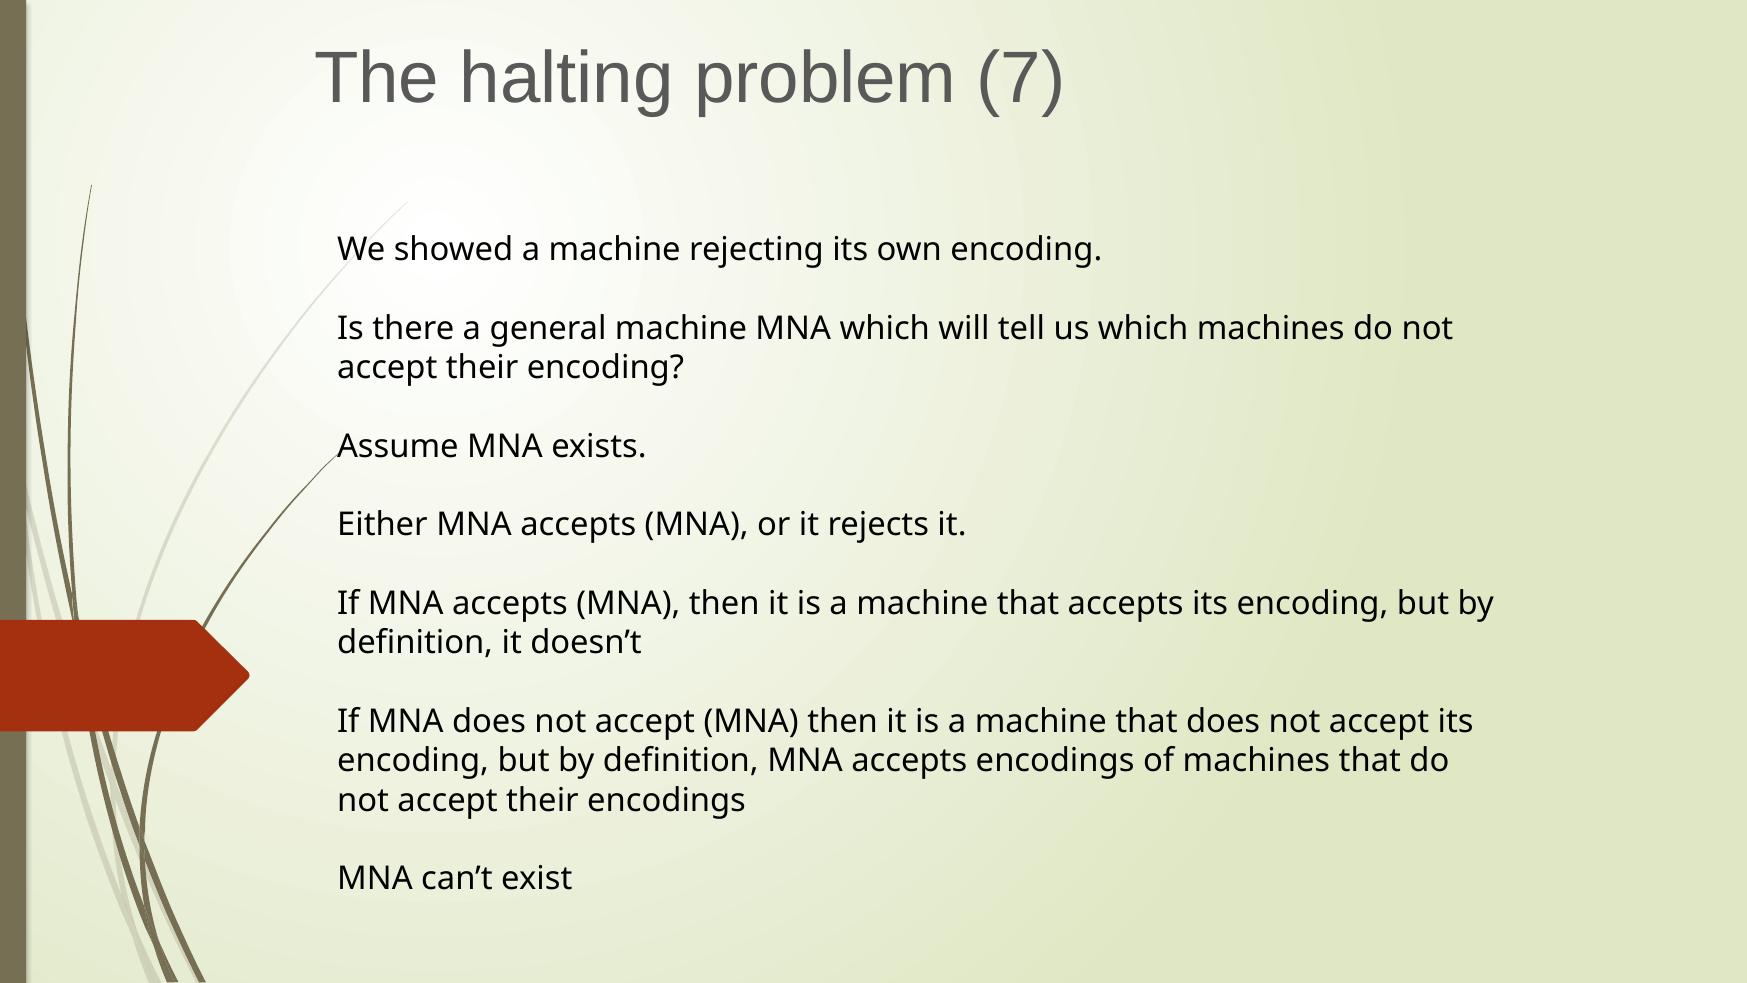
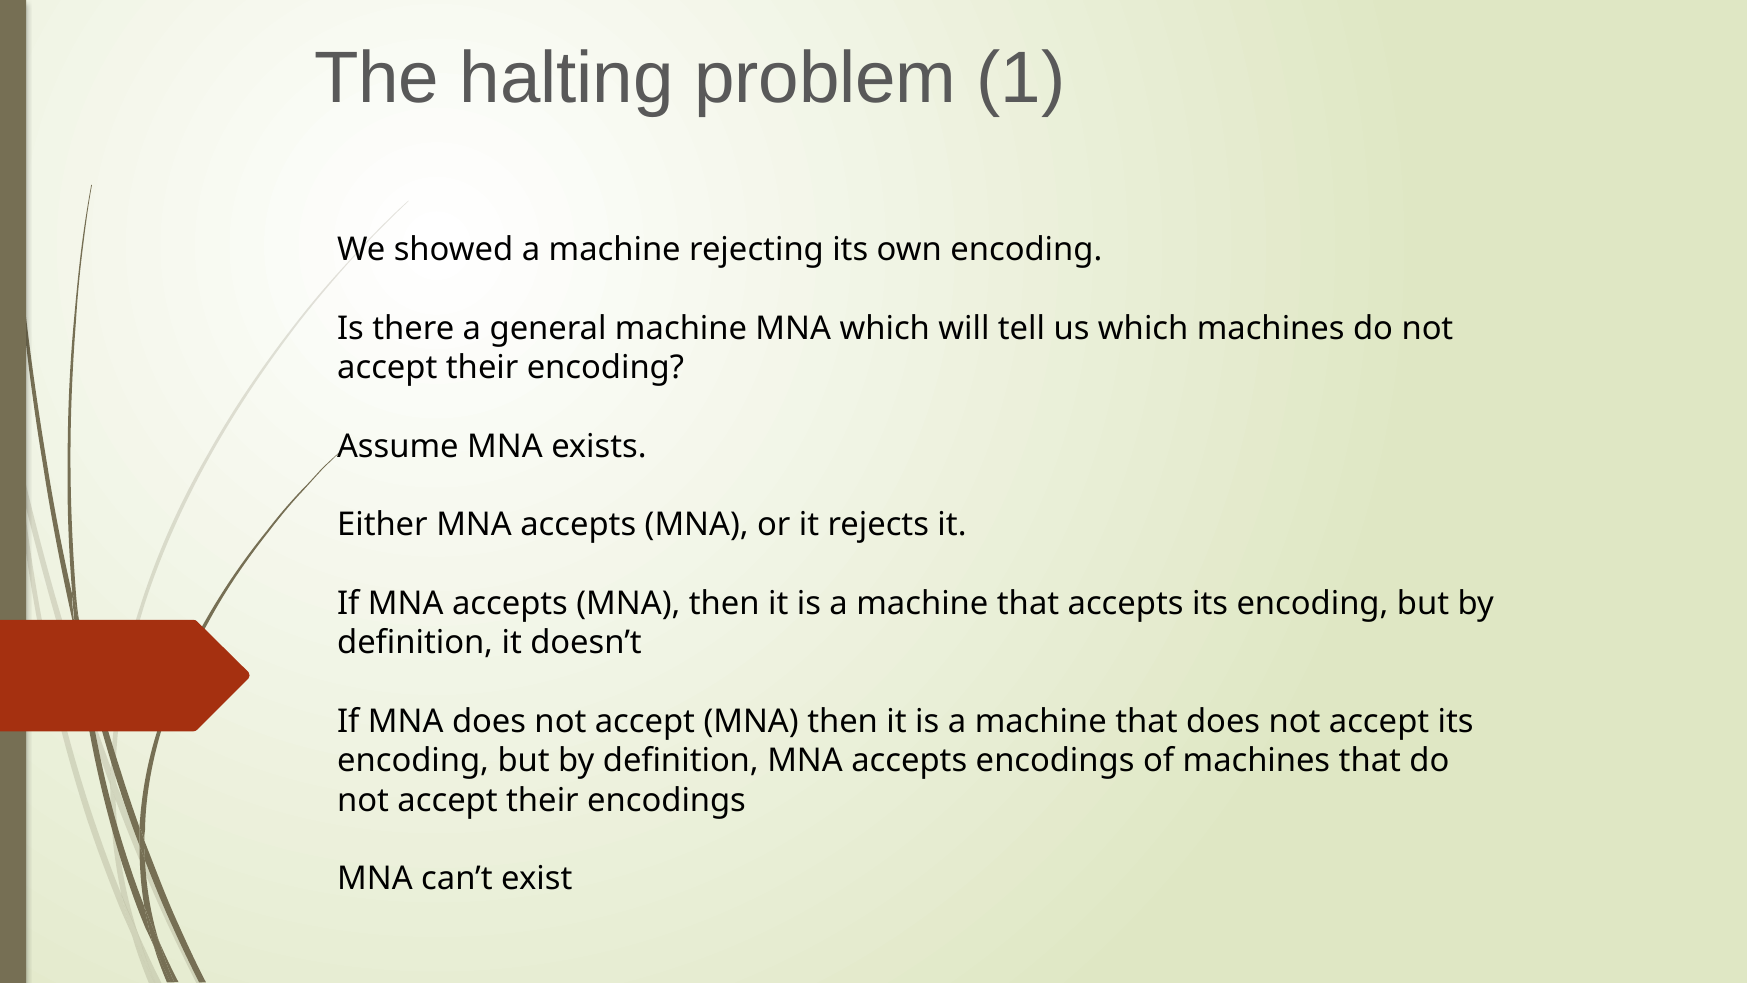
7: 7 -> 1
